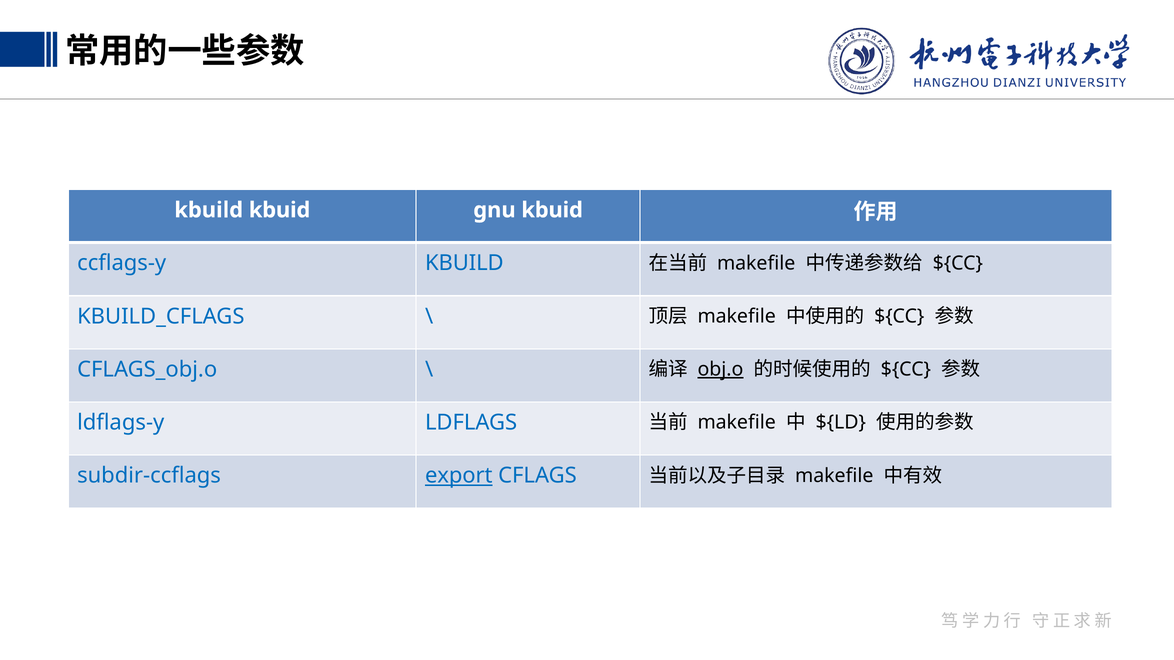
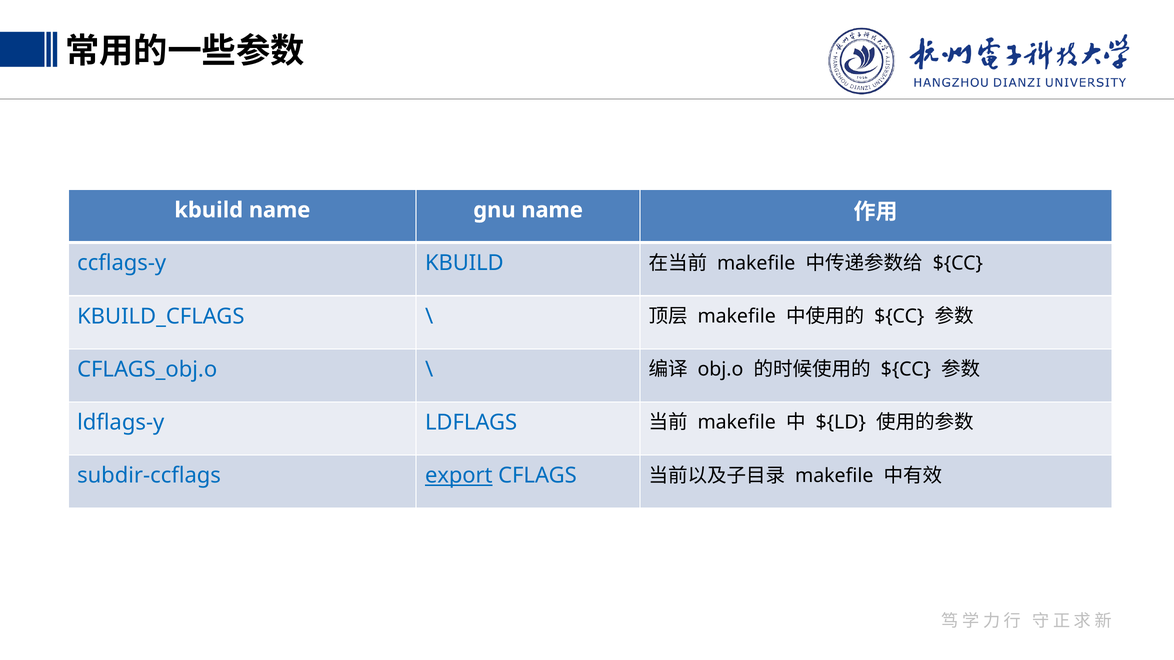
kbuild kbuid: kbuid -> name
gnu kbuid: kbuid -> name
obj.o underline: present -> none
